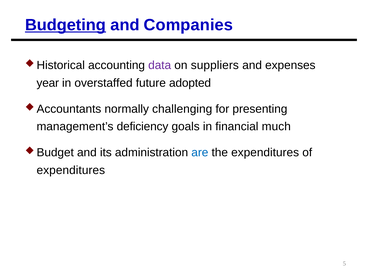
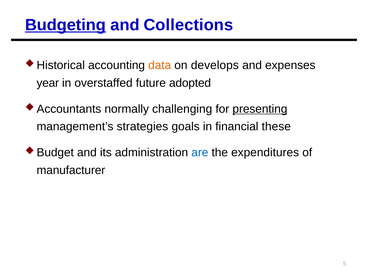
Companies: Companies -> Collections
data colour: purple -> orange
suppliers: suppliers -> develops
presenting underline: none -> present
deficiency: deficiency -> strategies
much: much -> these
expenditures at (71, 170): expenditures -> manufacturer
